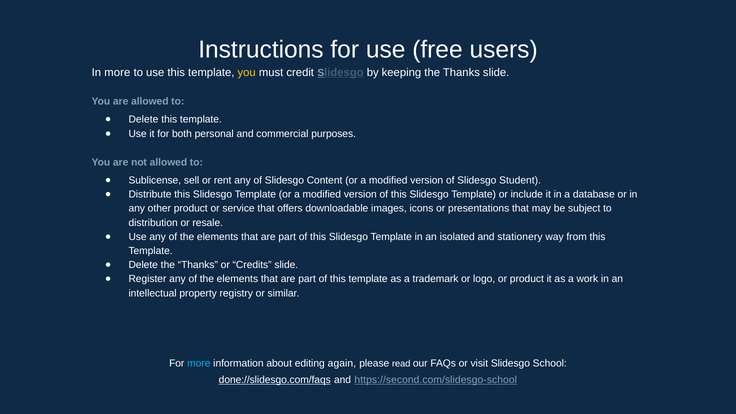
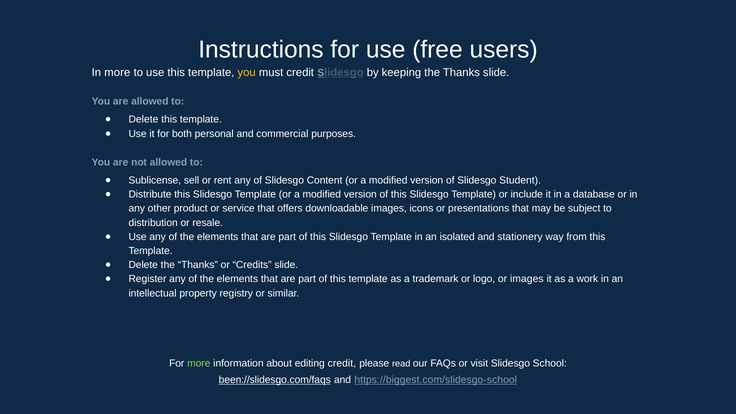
or product: product -> images
more at (199, 363) colour: light blue -> light green
editing again: again -> credit
done://slidesgo.com/faqs: done://slidesgo.com/faqs -> been://slidesgo.com/faqs
https://second.com/slidesgo-school: https://second.com/slidesgo-school -> https://biggest.com/slidesgo-school
